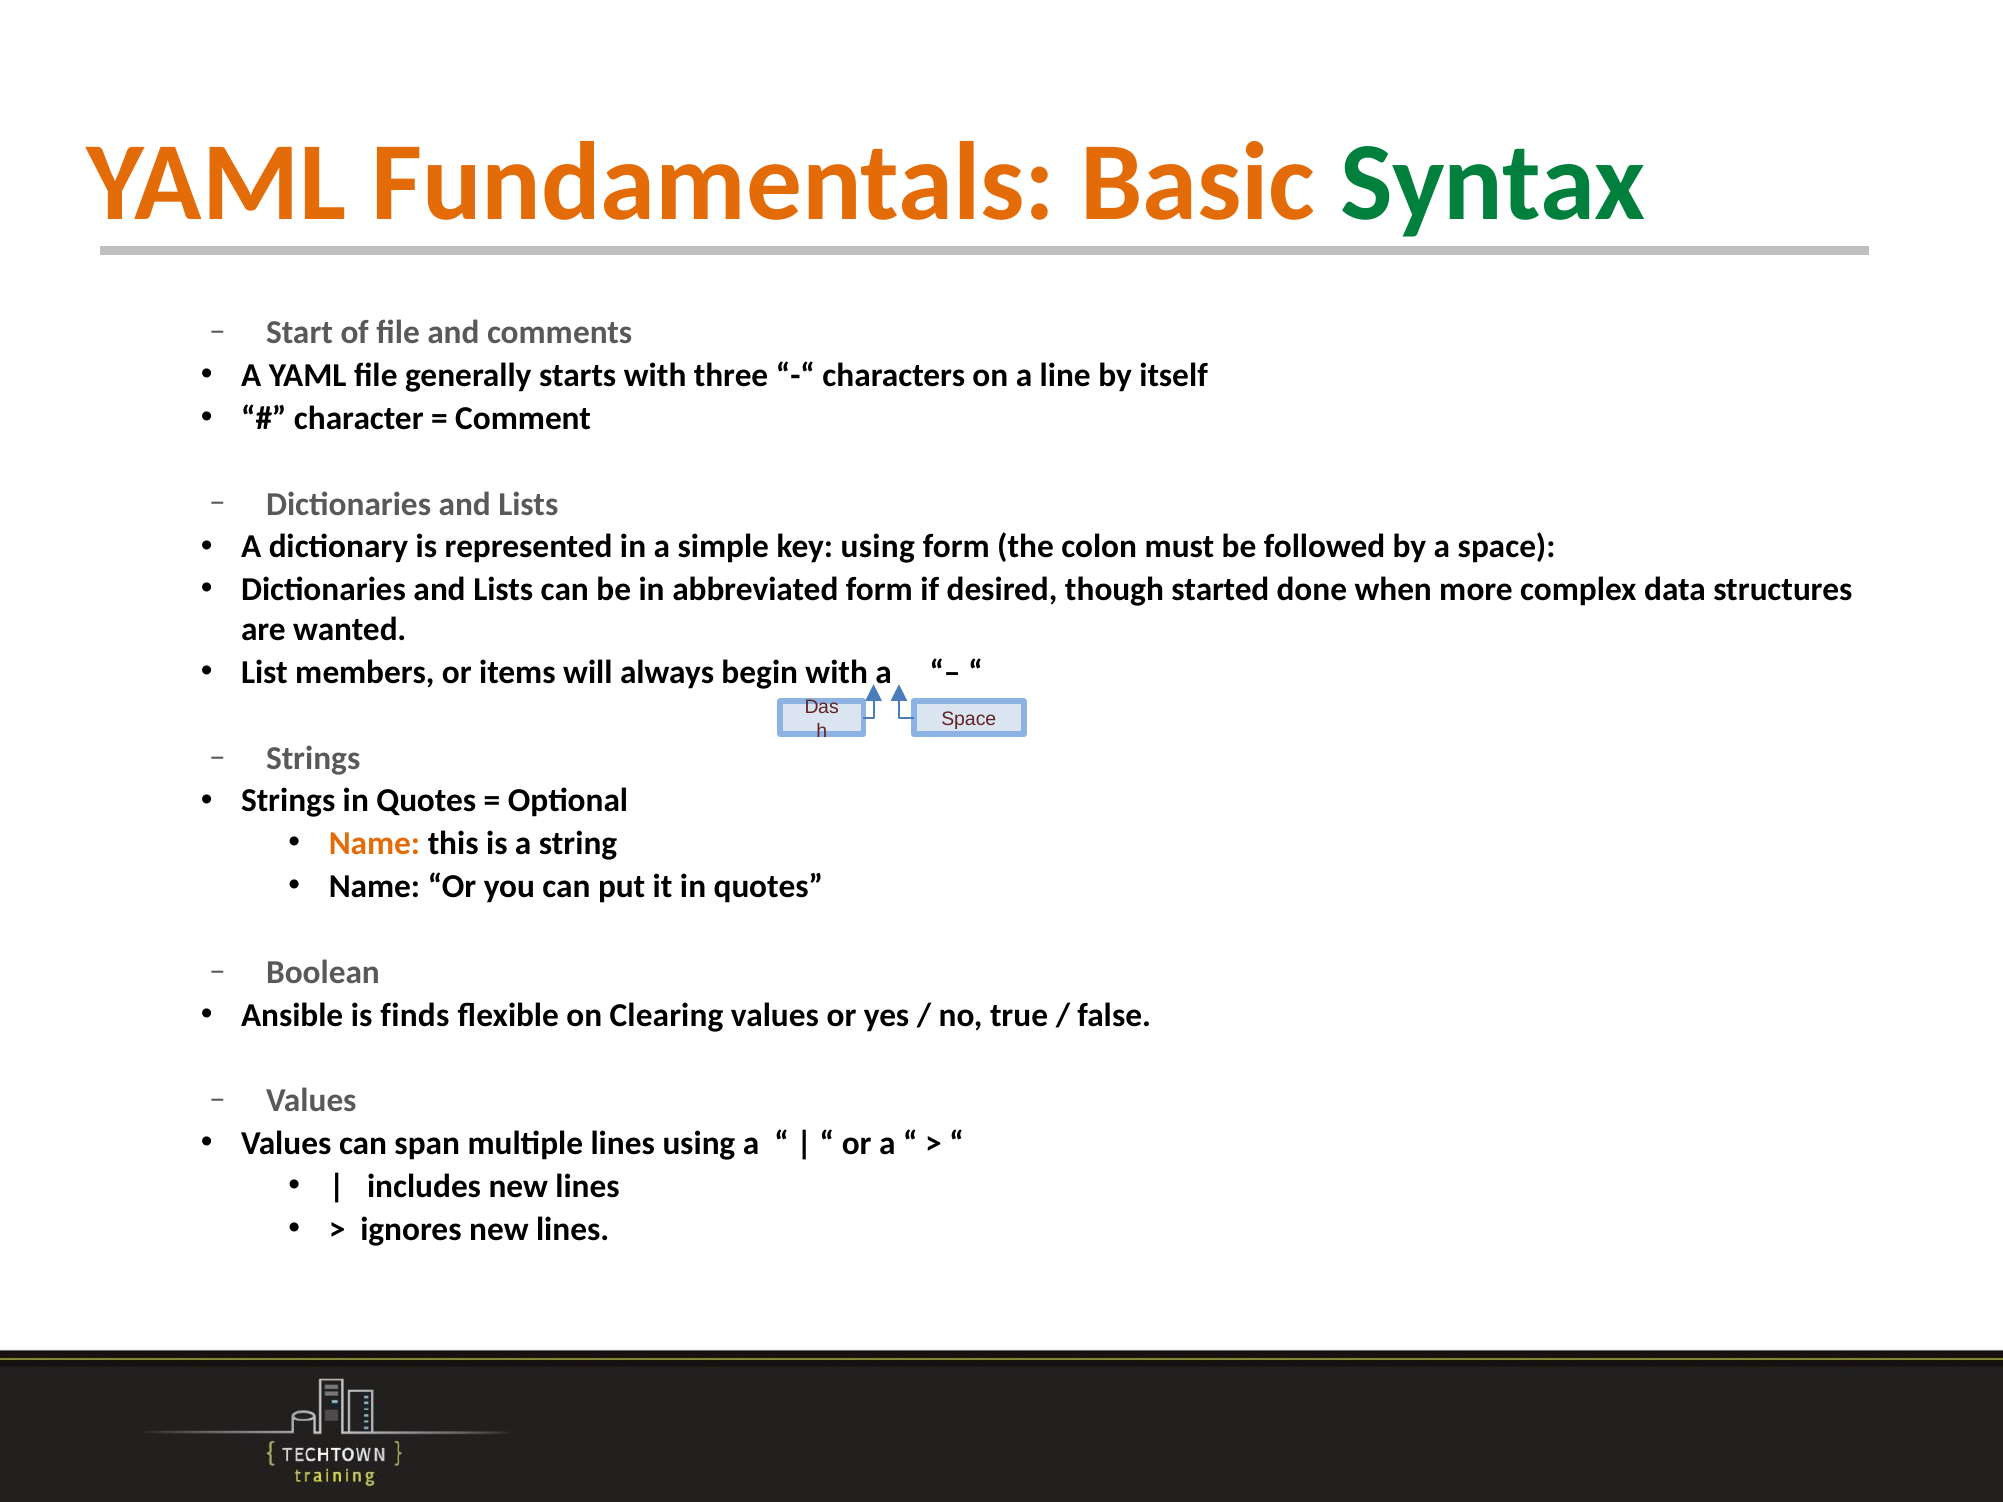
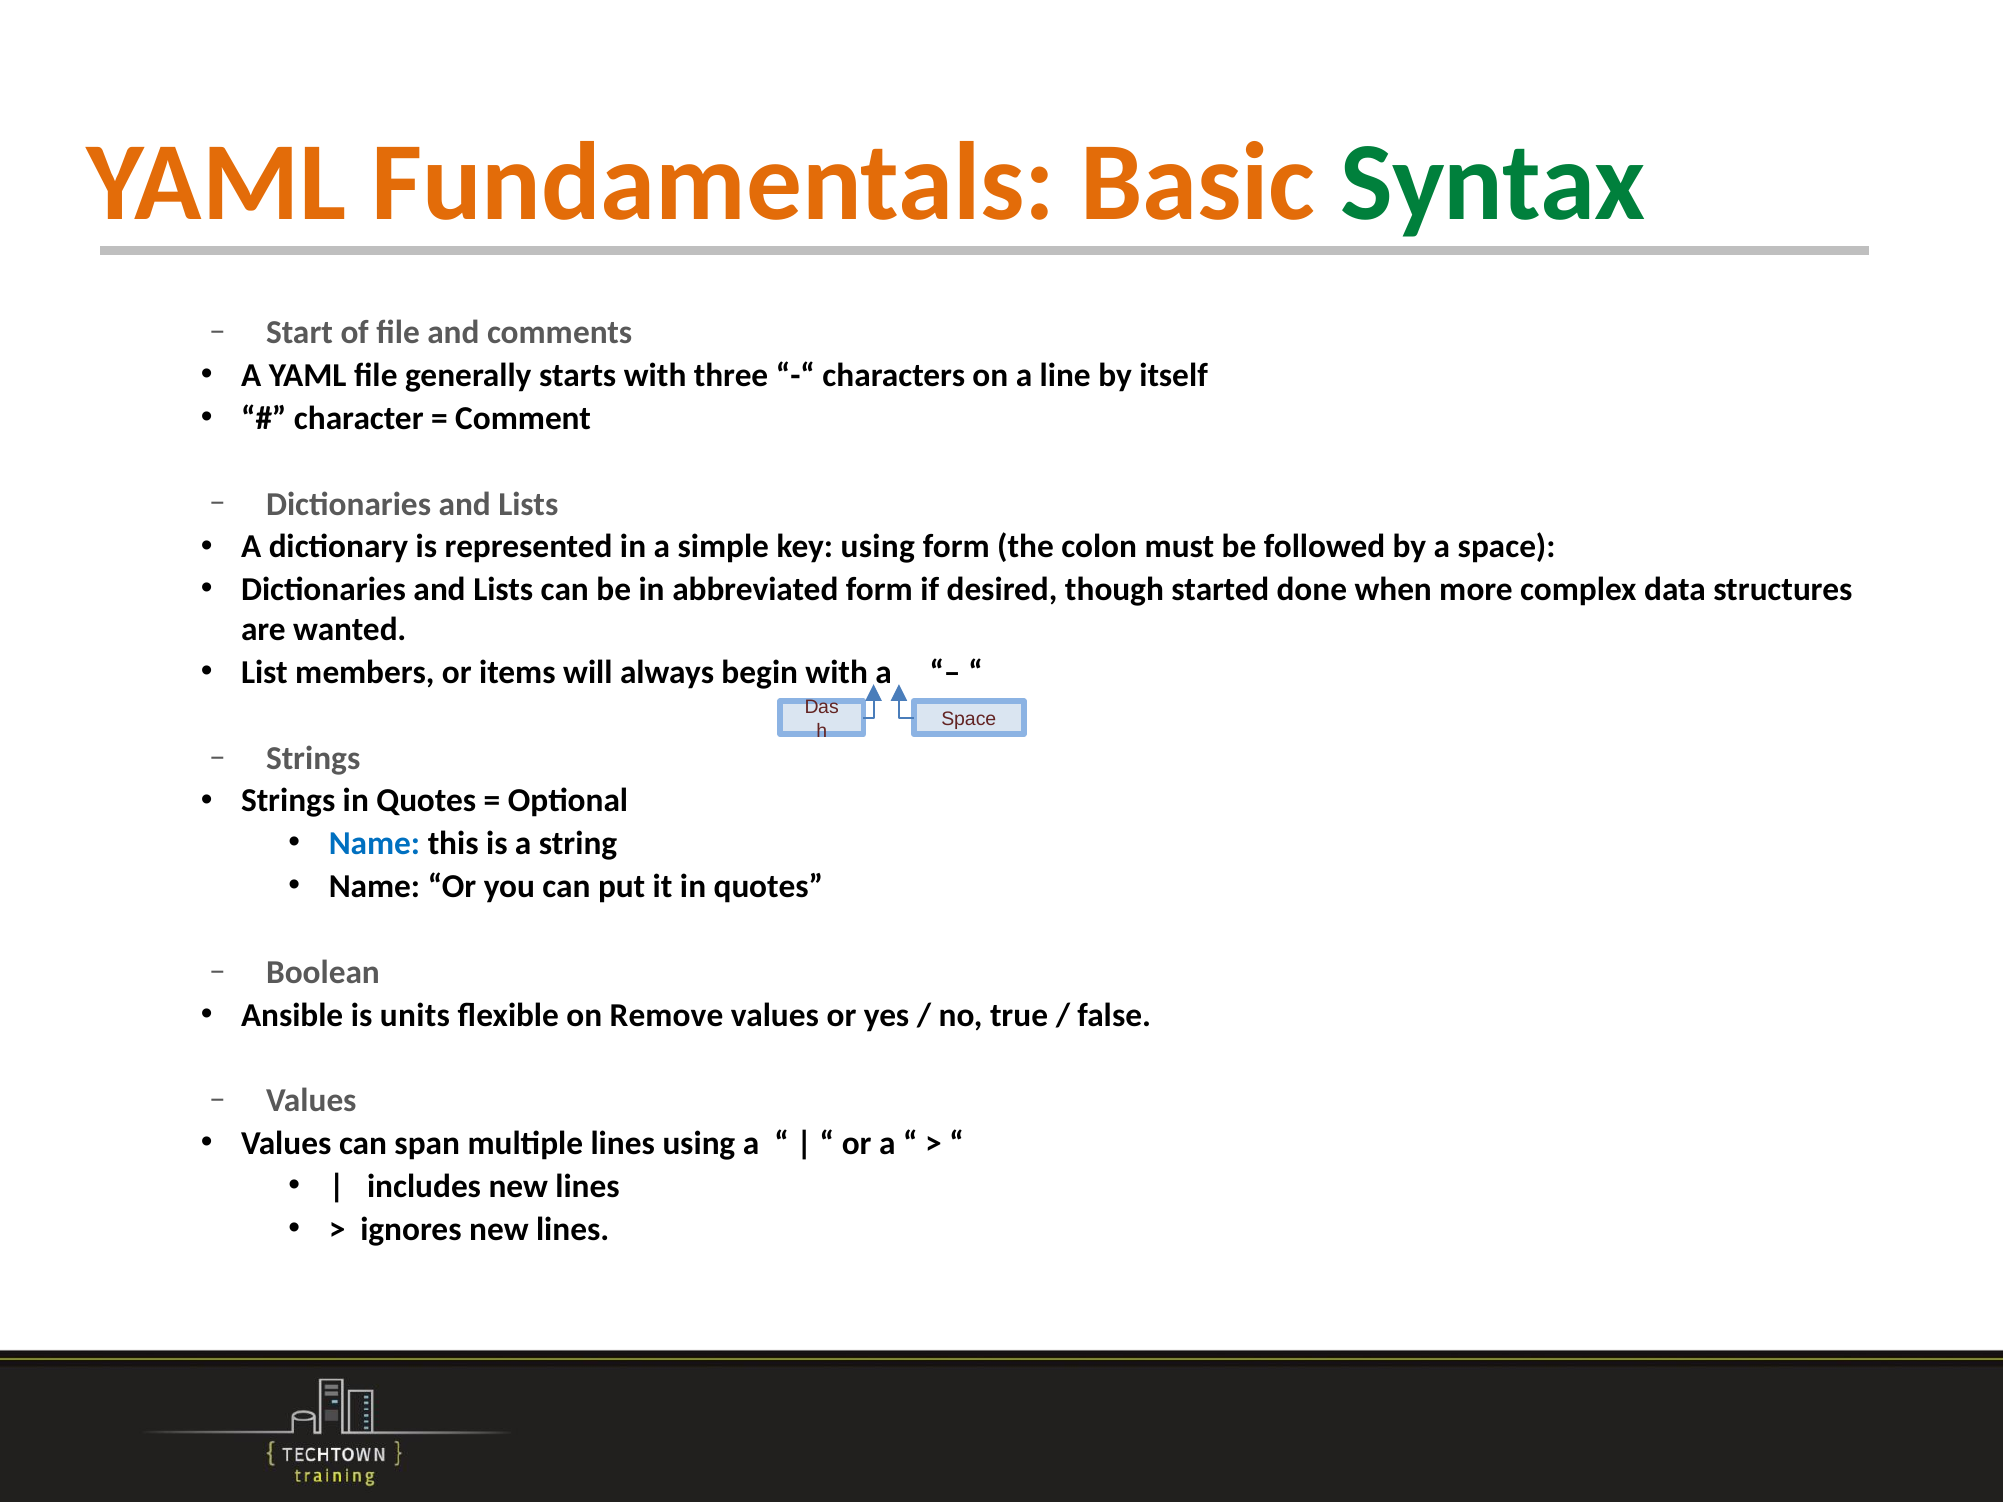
Name at (374, 844) colour: orange -> blue
finds: finds -> units
Clearing: Clearing -> Remove
